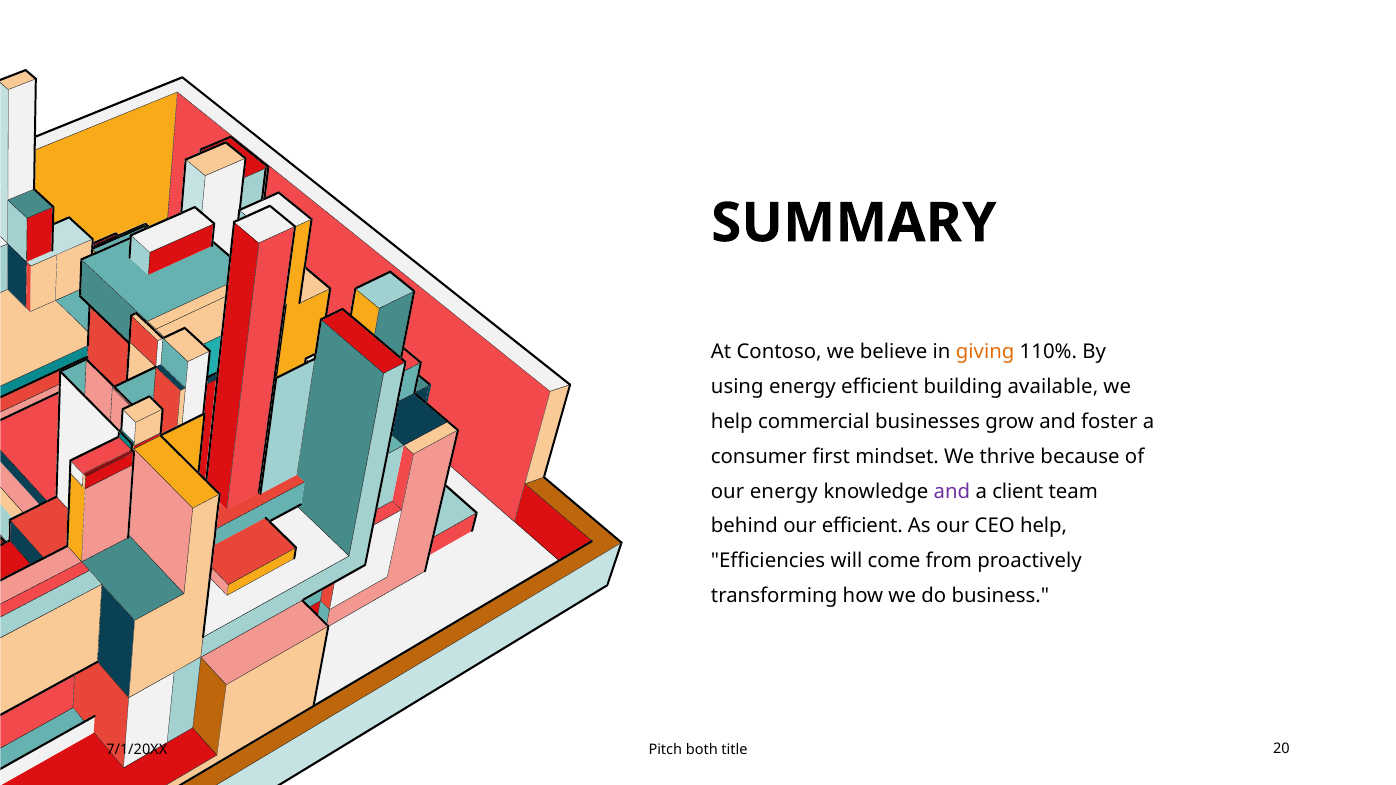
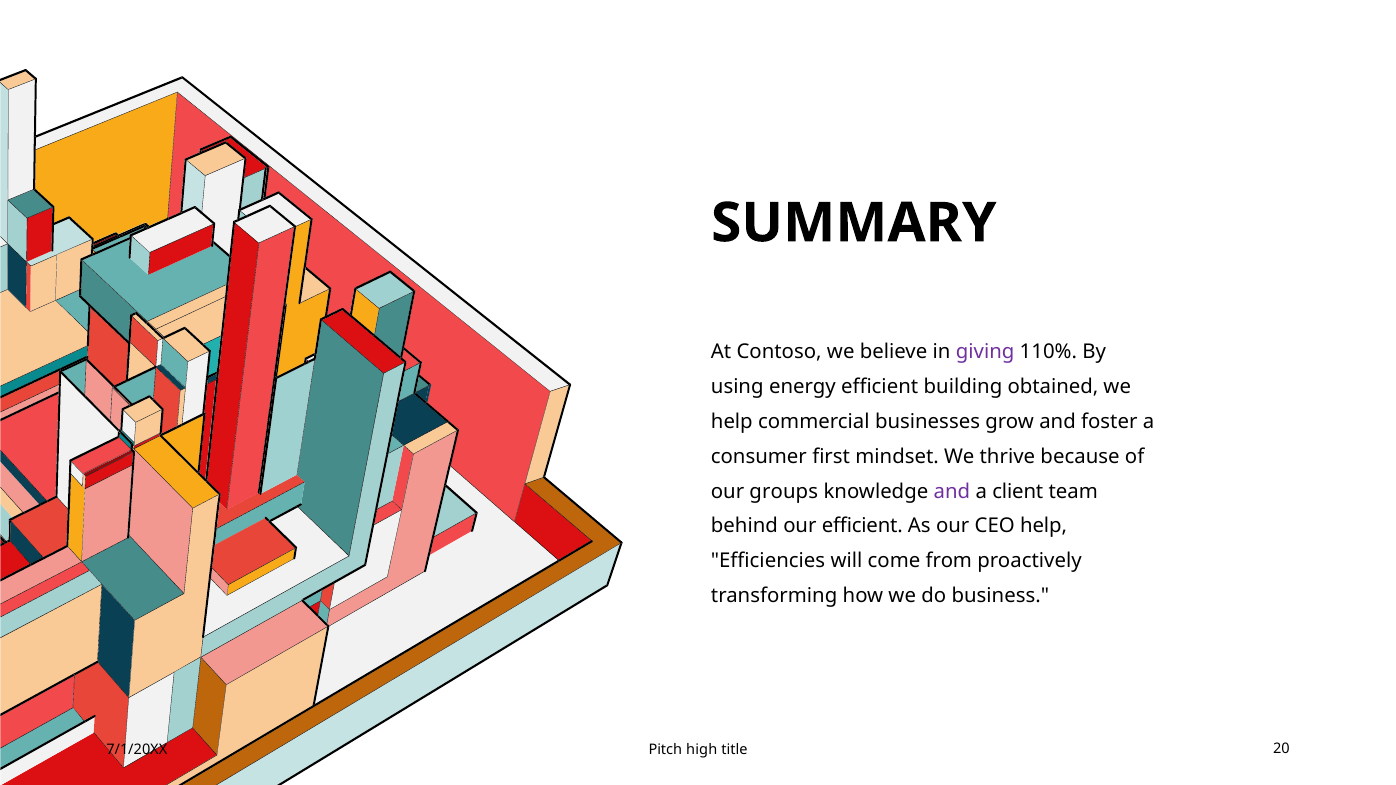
giving colour: orange -> purple
available: available -> obtained
our energy: energy -> groups
both: both -> high
